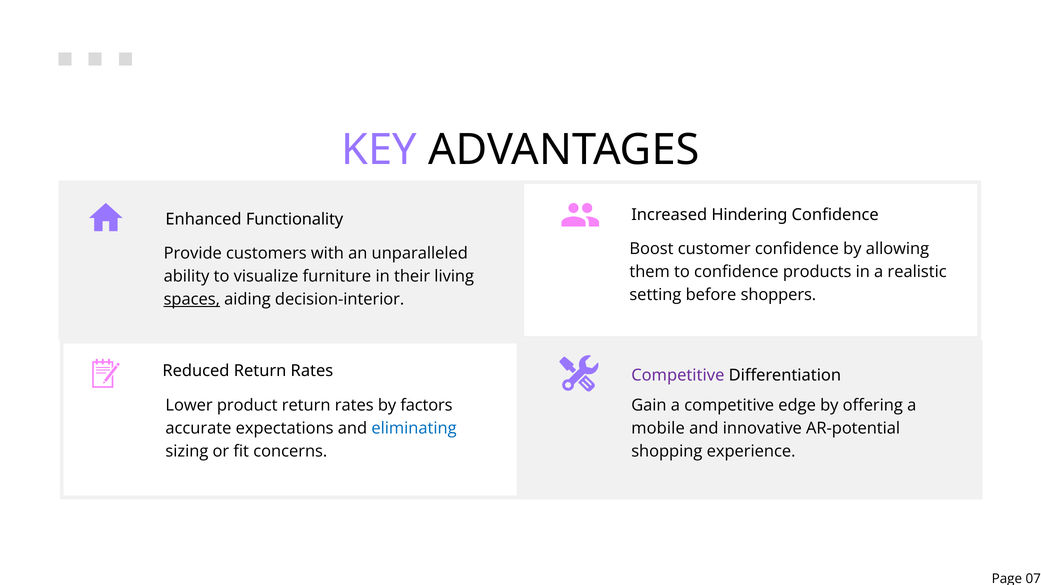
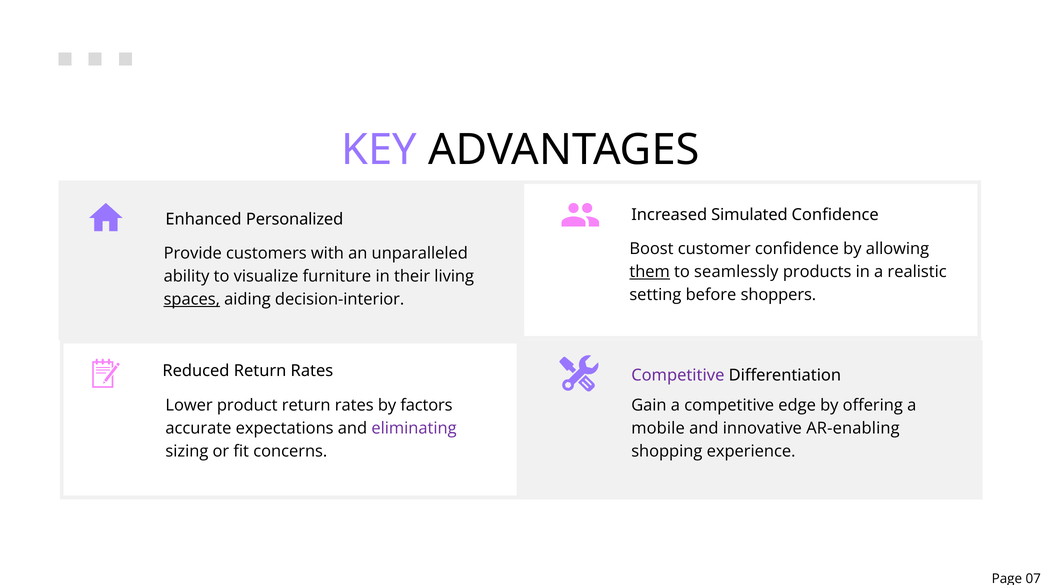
Hindering: Hindering -> Simulated
Functionality: Functionality -> Personalized
them underline: none -> present
to confidence: confidence -> seamlessly
eliminating colour: blue -> purple
AR-potential: AR-potential -> AR-enabling
